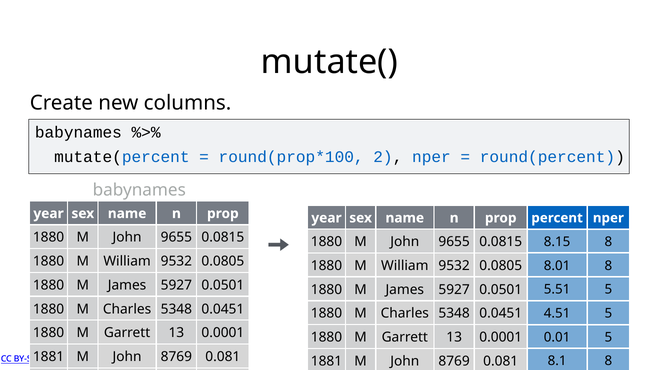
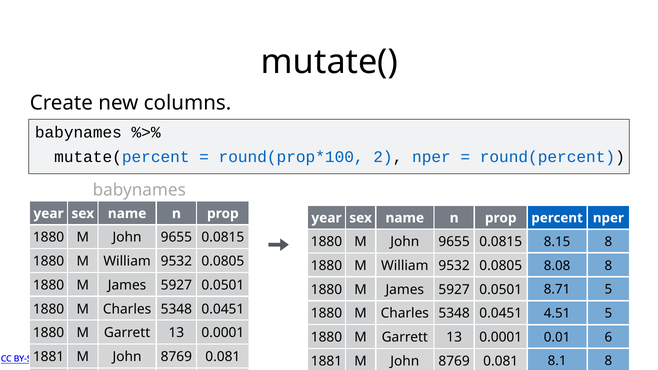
8.01: 8.01 -> 8.08
5.51: 5.51 -> 8.71
0.01 5: 5 -> 6
